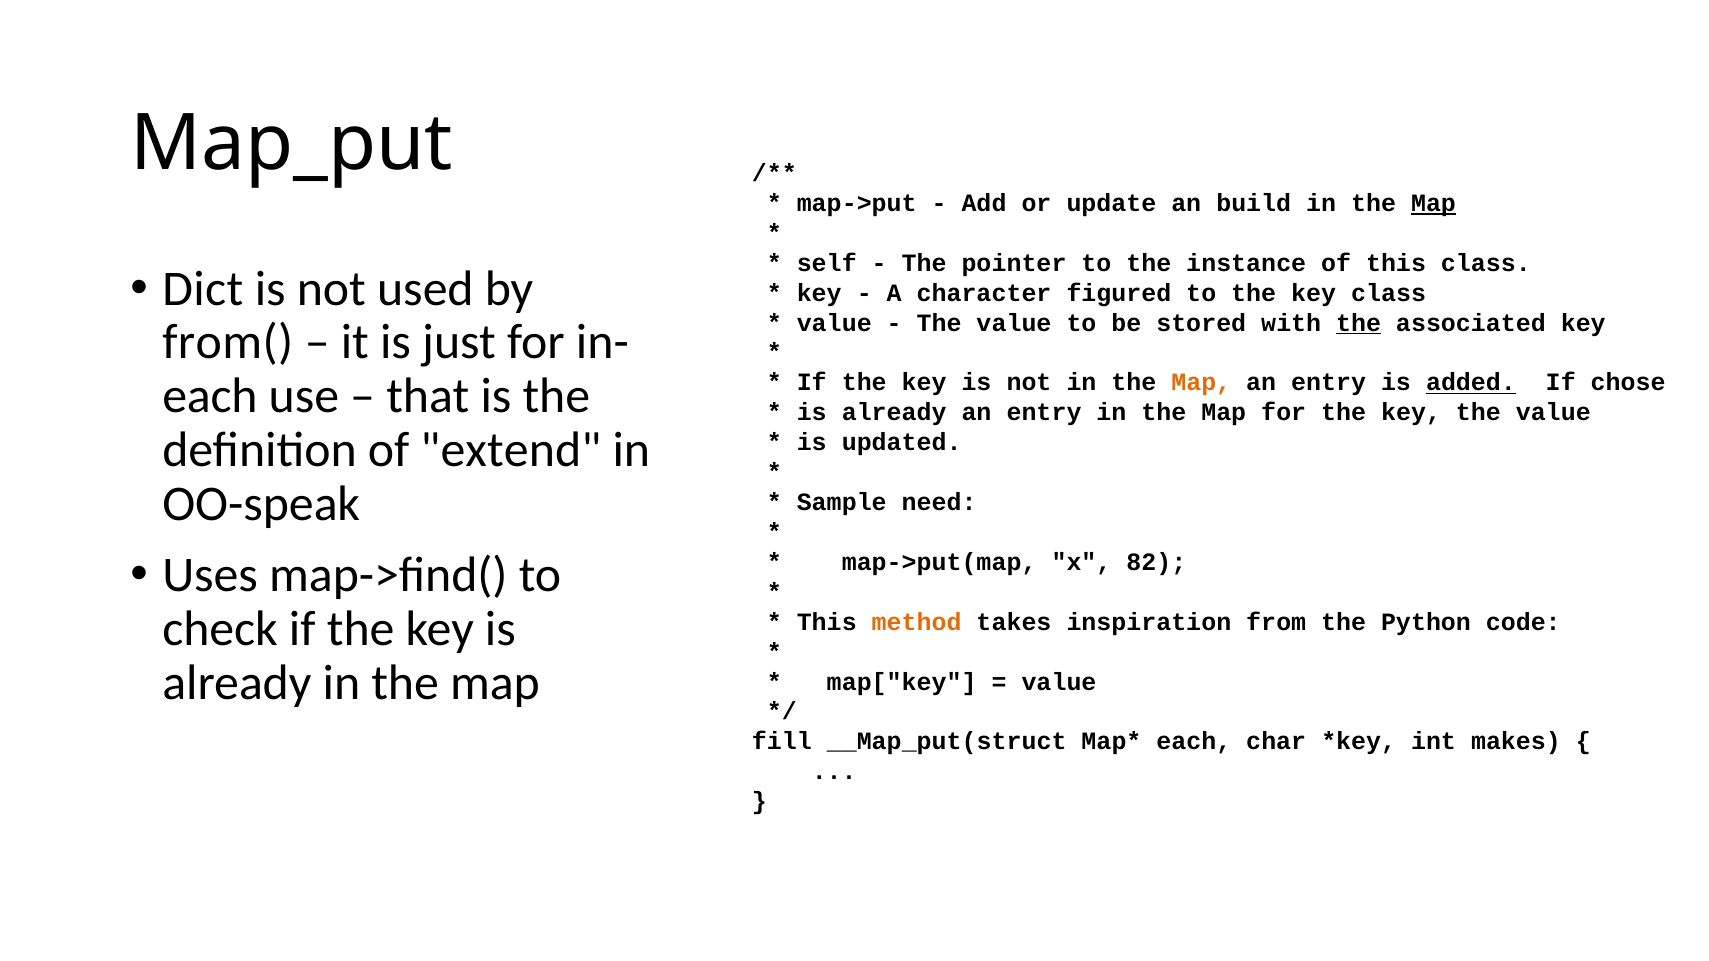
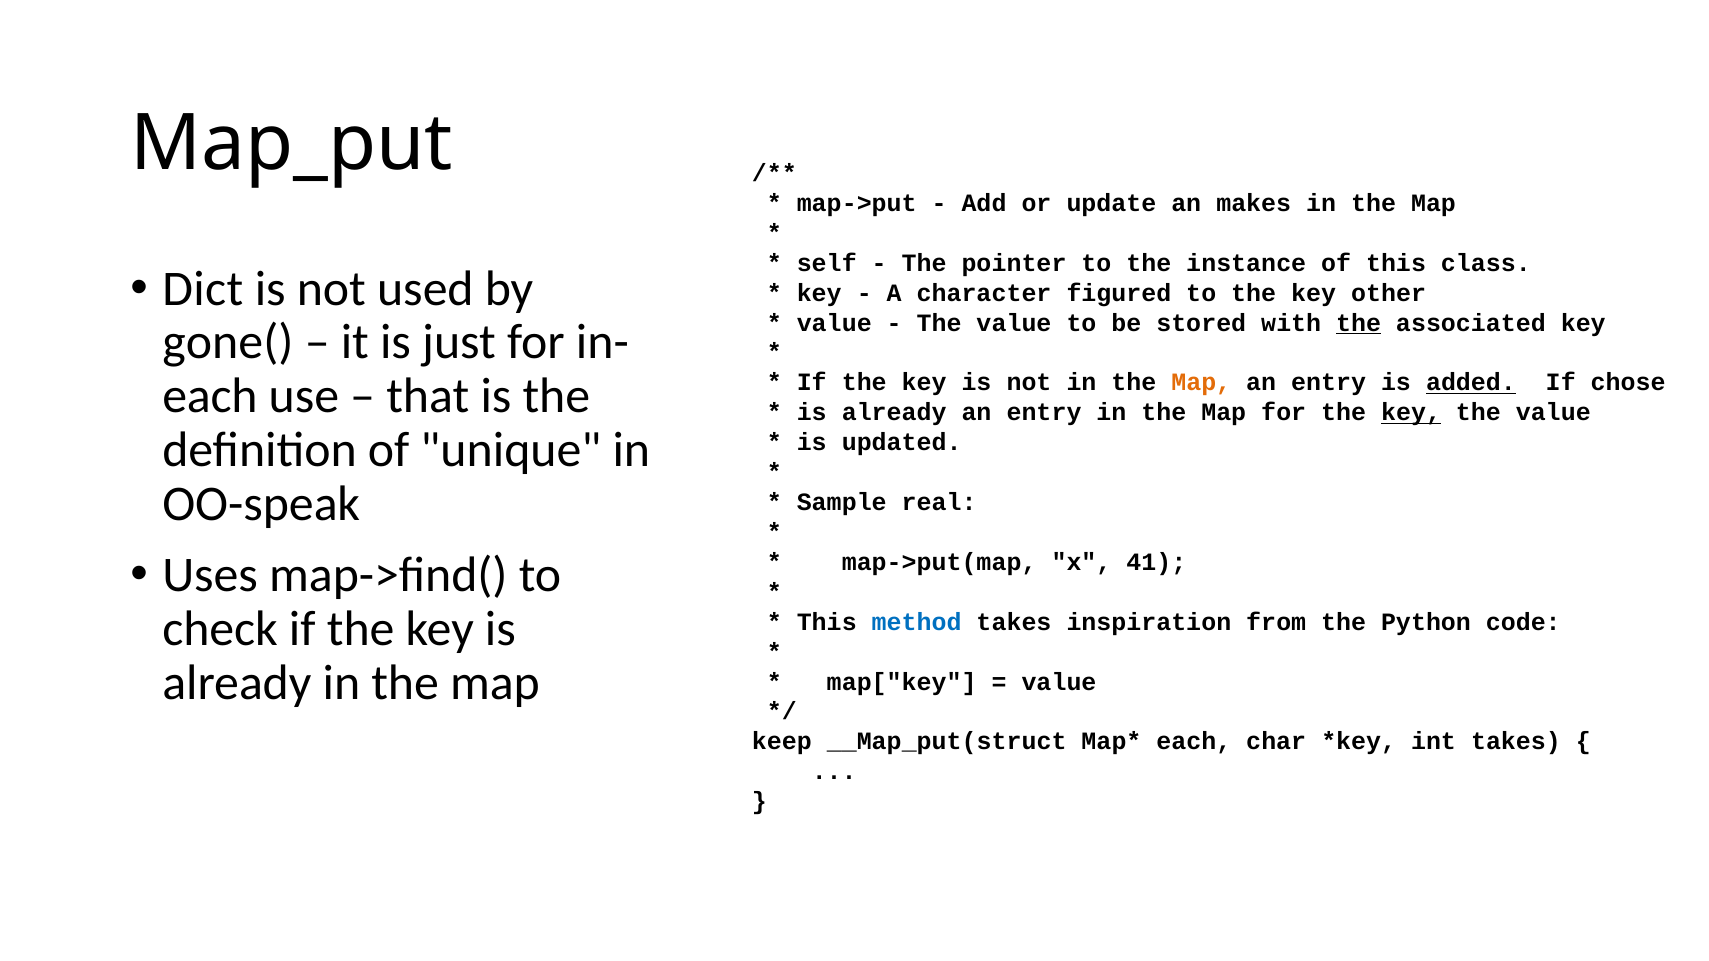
build: build -> makes
Map at (1434, 203) underline: present -> none
key class: class -> other
from(: from( -> gone(
key at (1411, 413) underline: none -> present
extend: extend -> unique
need: need -> real
82: 82 -> 41
method colour: orange -> blue
fill: fill -> keep
int makes: makes -> takes
